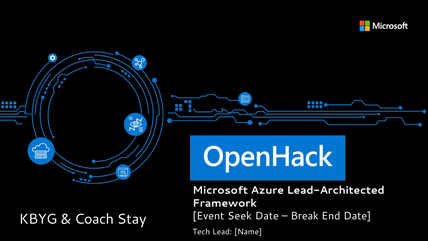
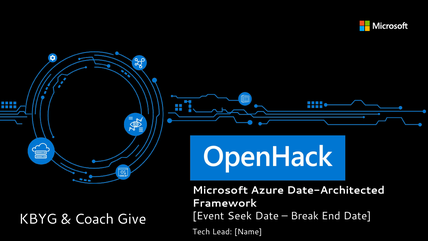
Lead-Architected: Lead-Architected -> Date-Architected
Stay: Stay -> Give
